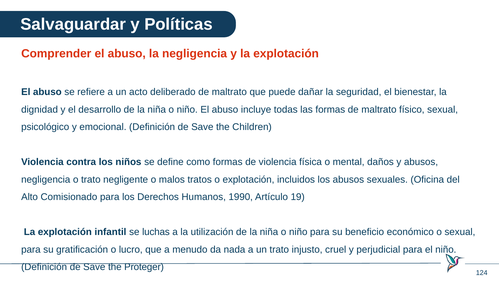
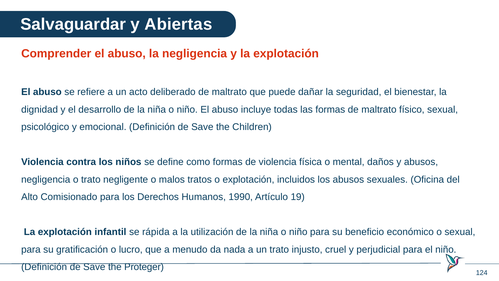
Políticas: Políticas -> Abiertas
luchas: luchas -> rápida
